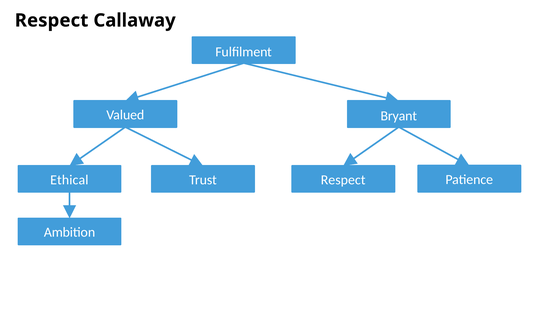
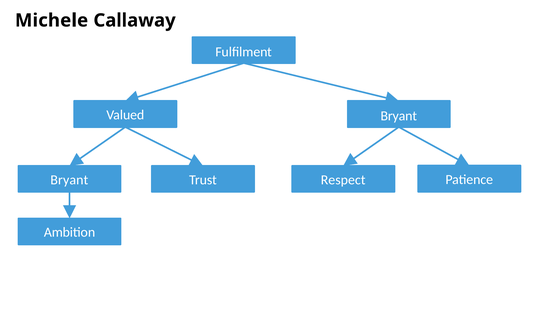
Respect at (52, 20): Respect -> Michele
Ethical at (69, 180): Ethical -> Bryant
